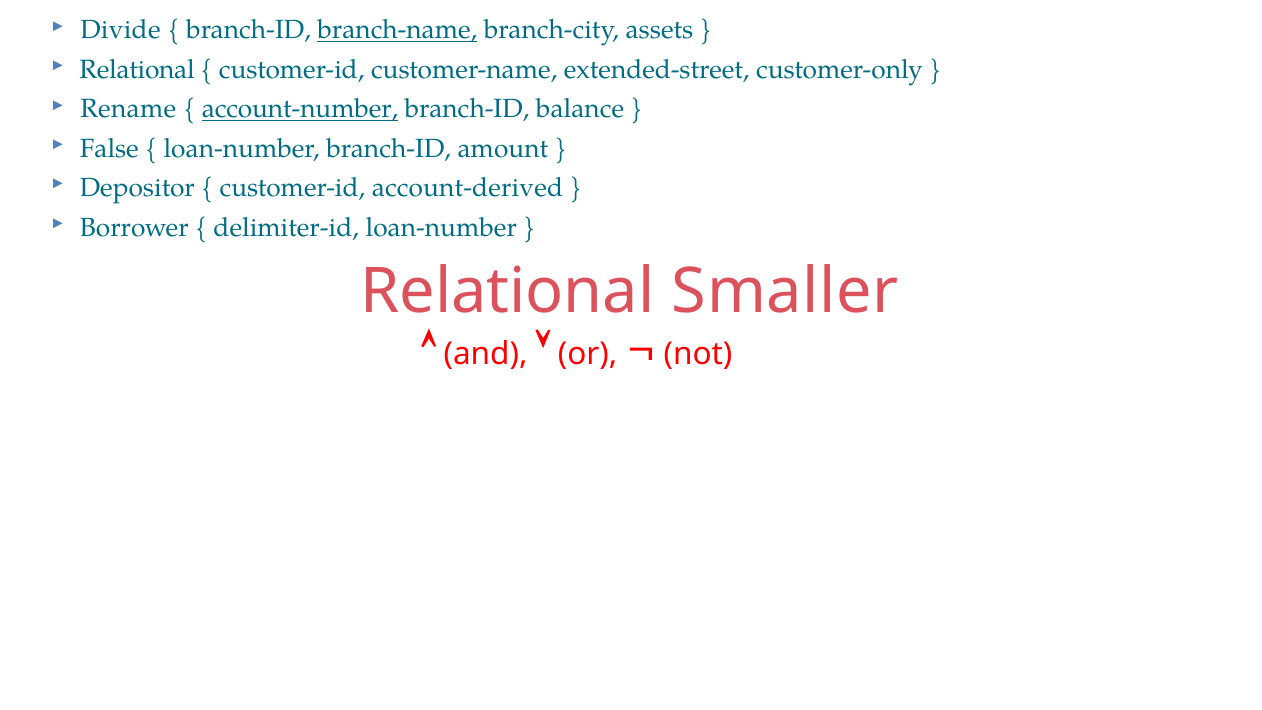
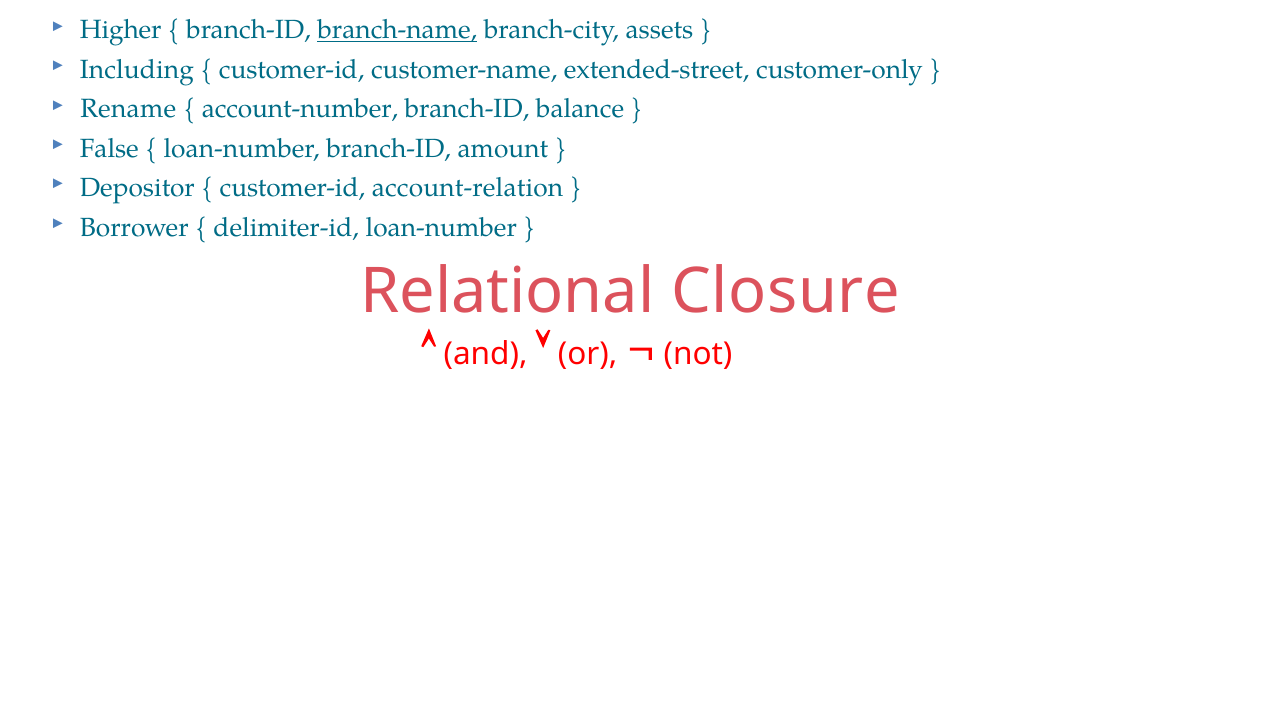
Divide: Divide -> Higher
Relational at (137, 70): Relational -> Including
account-number underline: present -> none
account-derived: account-derived -> account-relation
Smaller: Smaller -> Closure
